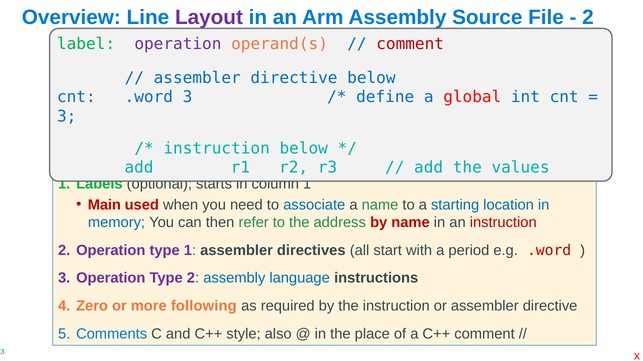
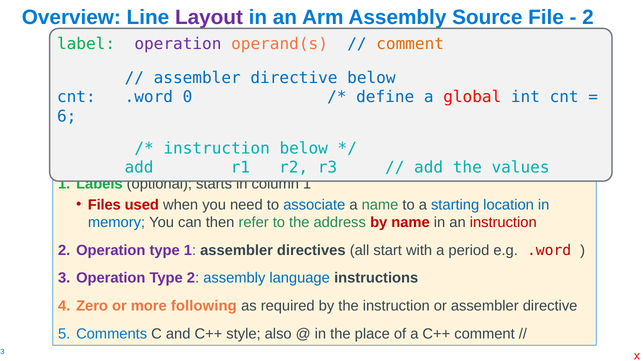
comment at (410, 44) colour: red -> orange
.word 3: 3 -> 0
3 at (67, 117): 3 -> 6
Main: Main -> Files
